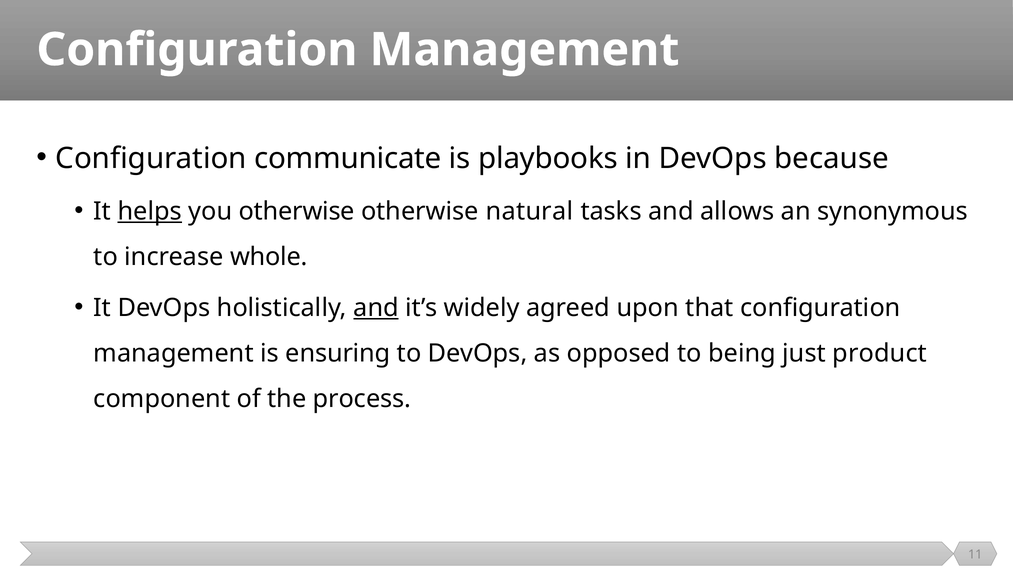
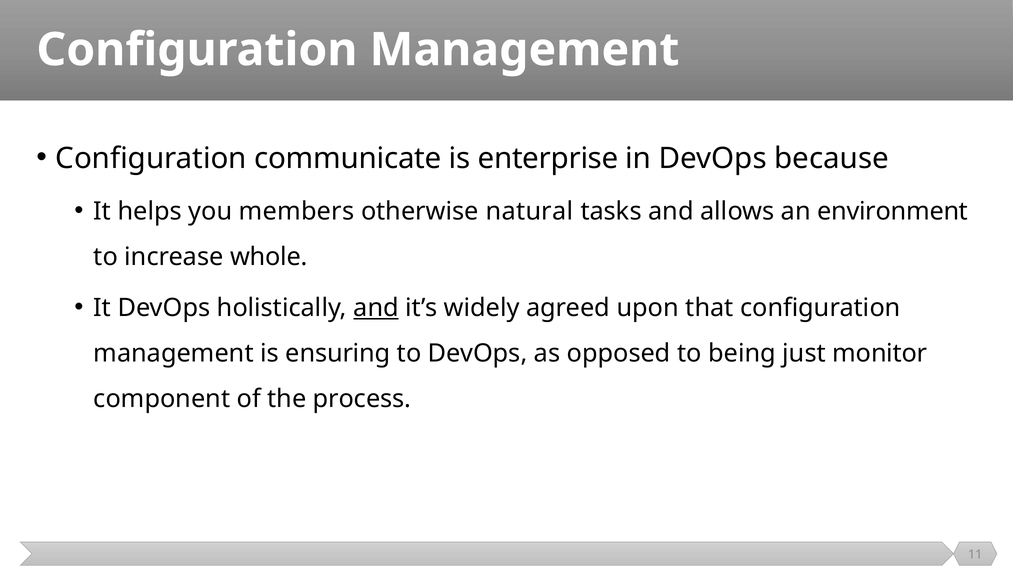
playbooks: playbooks -> enterprise
helps underline: present -> none
you otherwise: otherwise -> members
synonymous: synonymous -> environment
product: product -> monitor
